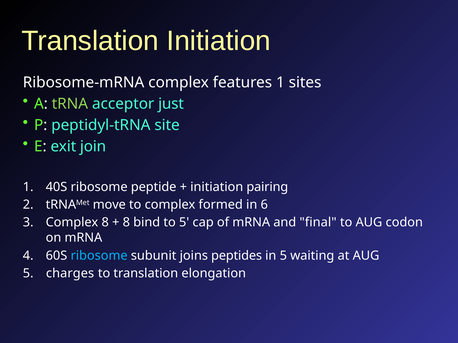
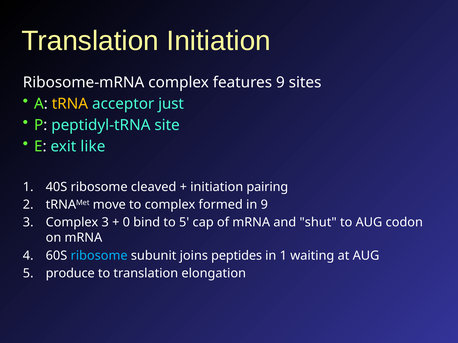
features 1: 1 -> 9
tRNA colour: light green -> yellow
join: join -> like
peptide: peptide -> cleaved
in 6: 6 -> 9
Complex 8: 8 -> 3
8 at (126, 223): 8 -> 0
final: final -> shut
in 5: 5 -> 1
charges: charges -> produce
